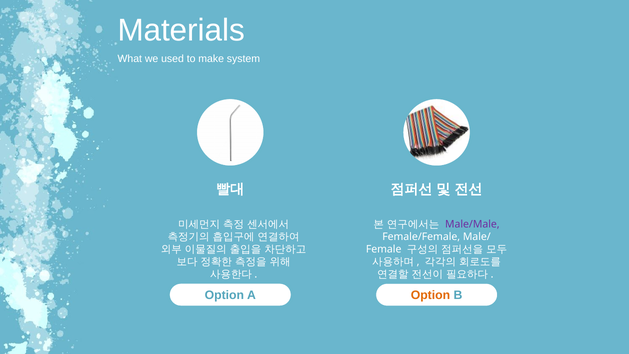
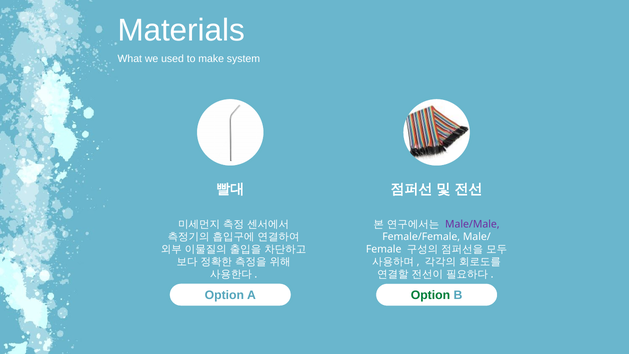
Option at (430, 295) colour: orange -> green
